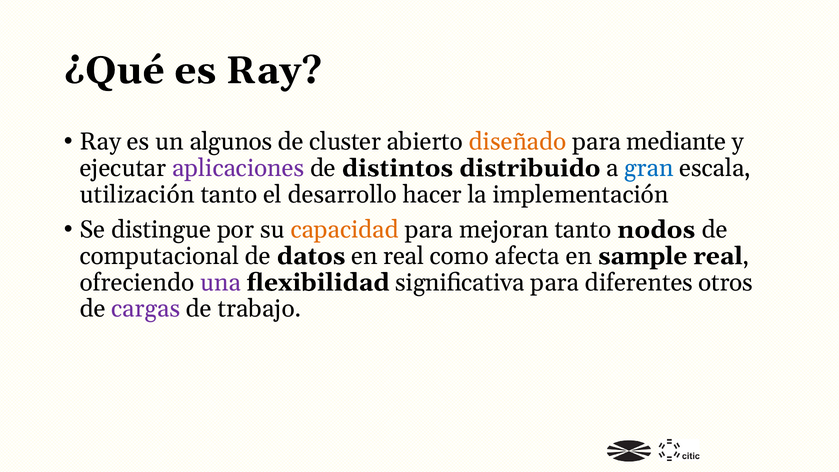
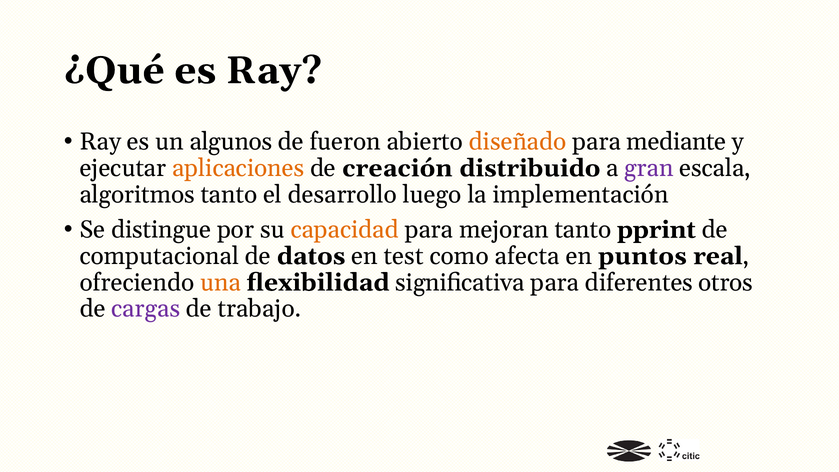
cluster: cluster -> fueron
aplicaciones colour: purple -> orange
distintos: distintos -> creación
gran colour: blue -> purple
utilización: utilización -> algoritmos
hacer: hacer -> luego
nodos: nodos -> pprint
en real: real -> test
sample: sample -> puntos
una colour: purple -> orange
